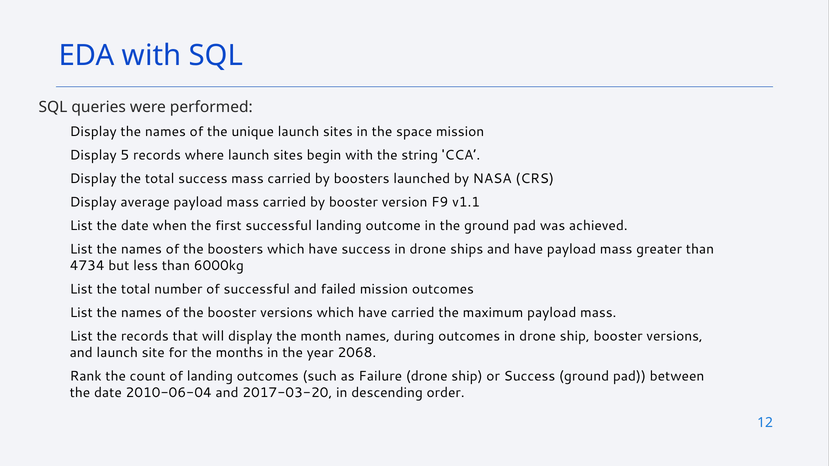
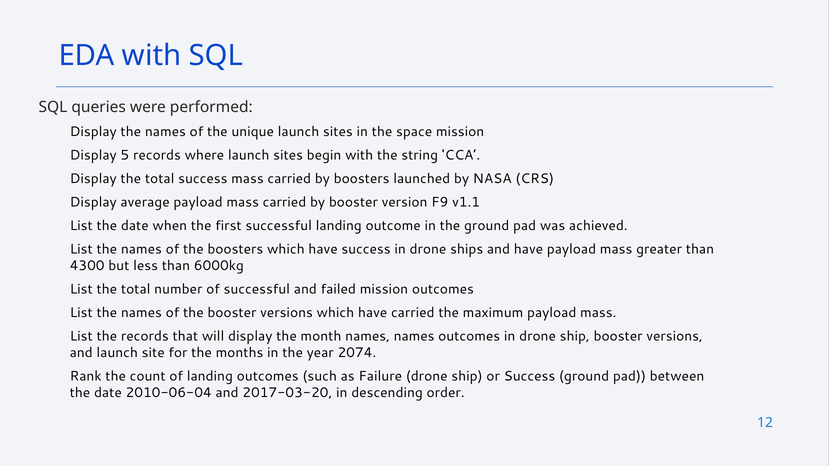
4734: 4734 -> 4300
names during: during -> names
2068: 2068 -> 2074
